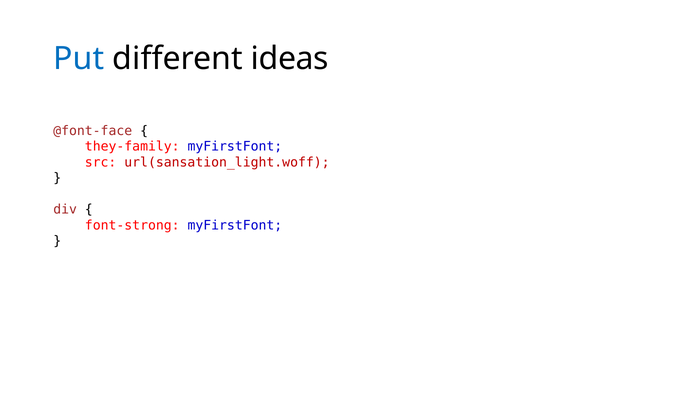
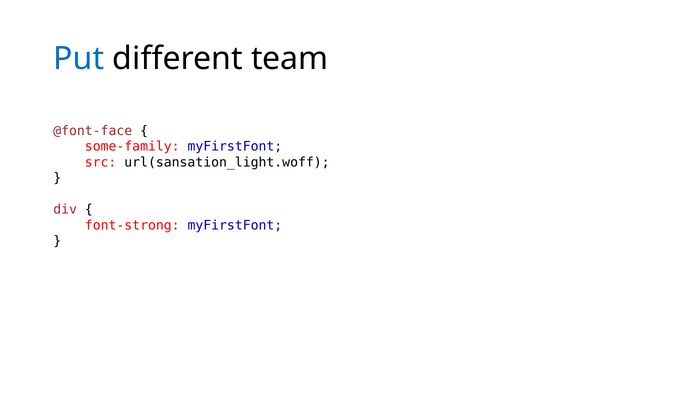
ideas: ideas -> team
they-family: they-family -> some-family
url(sansation_light.woff colour: red -> black
